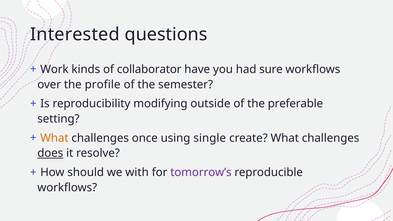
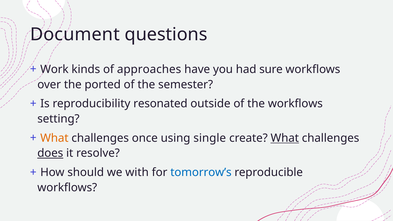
Interested: Interested -> Document
collaborator: collaborator -> approaches
profile: profile -> ported
modifying: modifying -> resonated
the preferable: preferable -> workflows
What at (285, 138) underline: none -> present
tomorrow’s colour: purple -> blue
